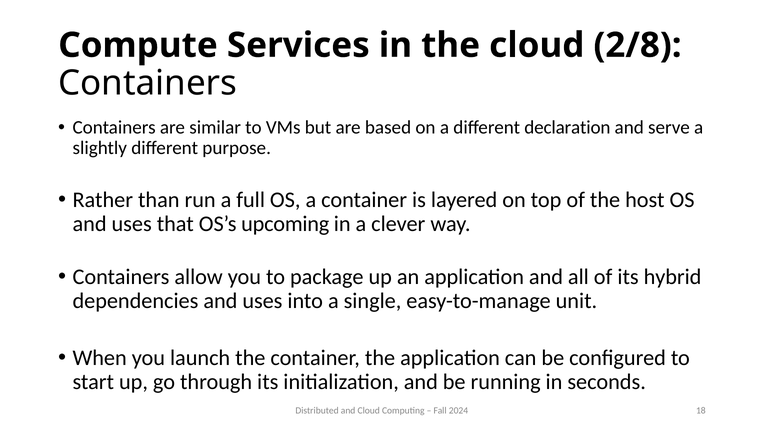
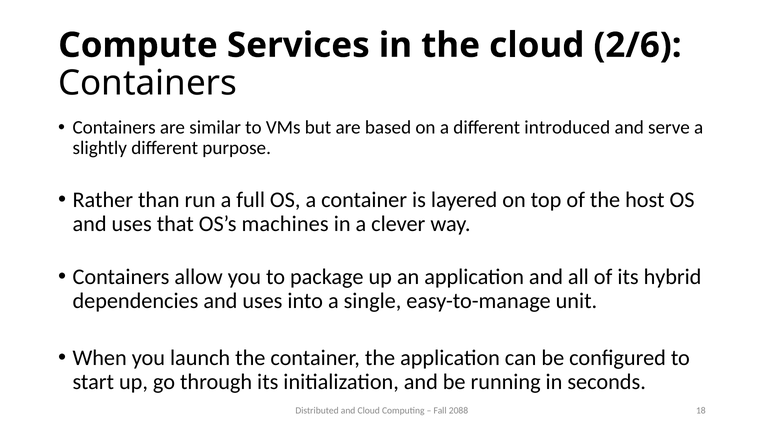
2/8: 2/8 -> 2/6
declaration: declaration -> introduced
upcoming: upcoming -> machines
2024: 2024 -> 2088
